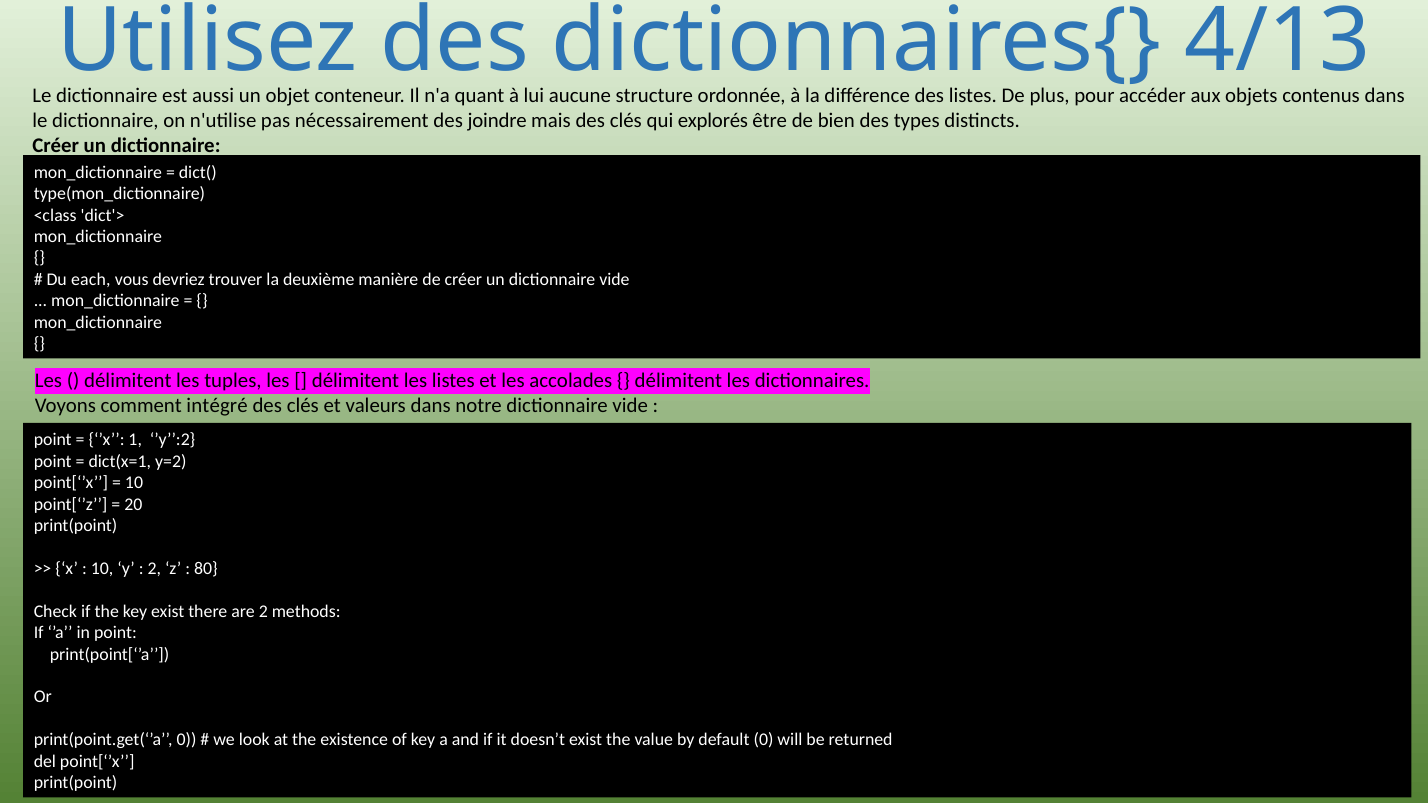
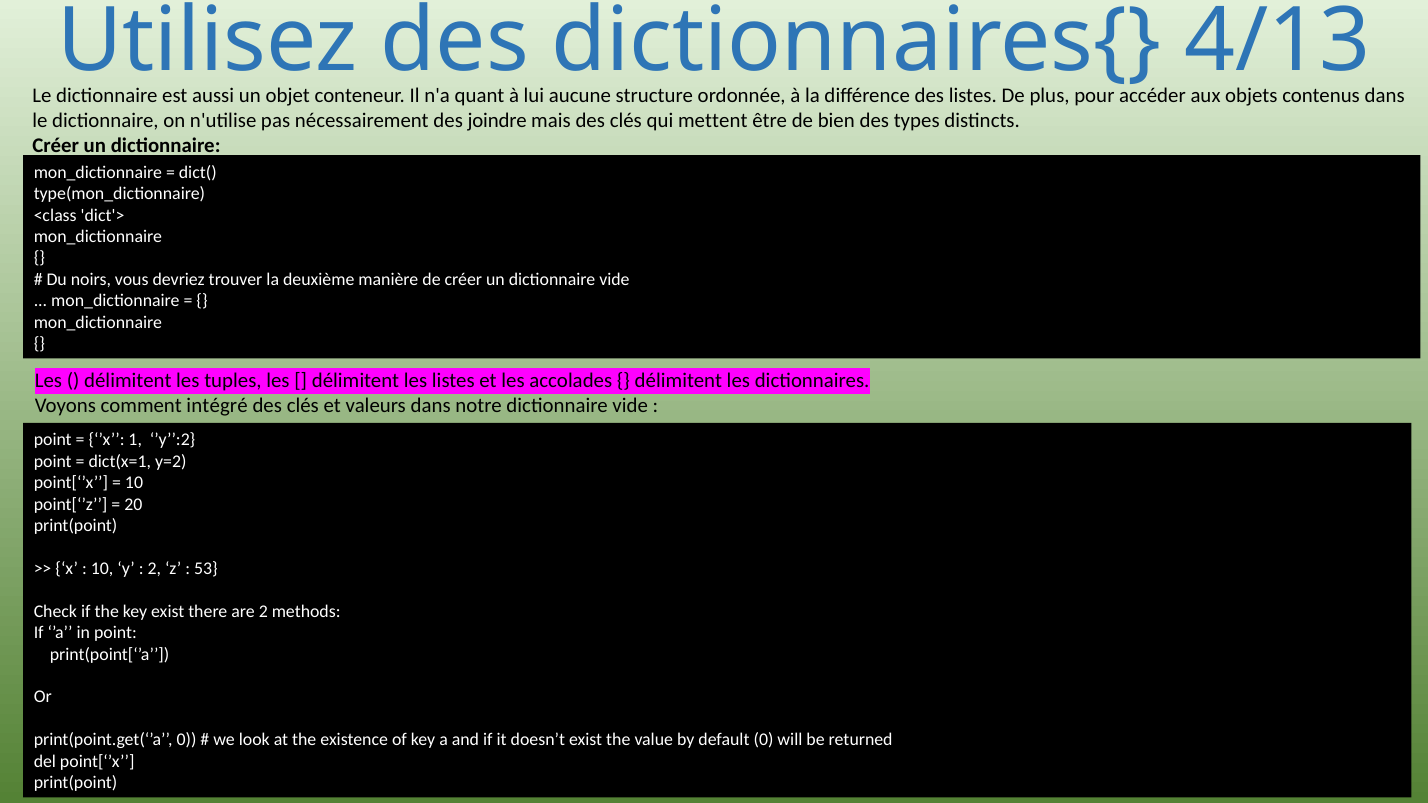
explorés: explorés -> mettent
each: each -> noirs
80: 80 -> 53
